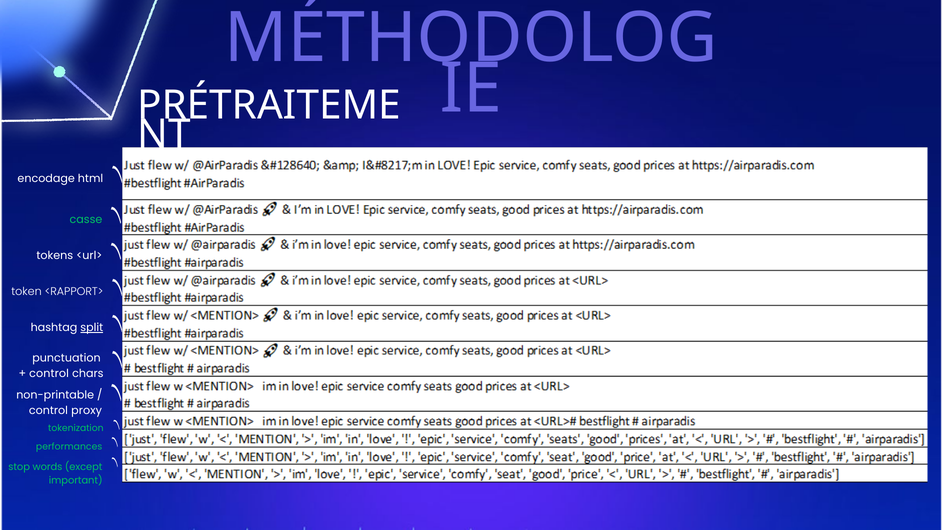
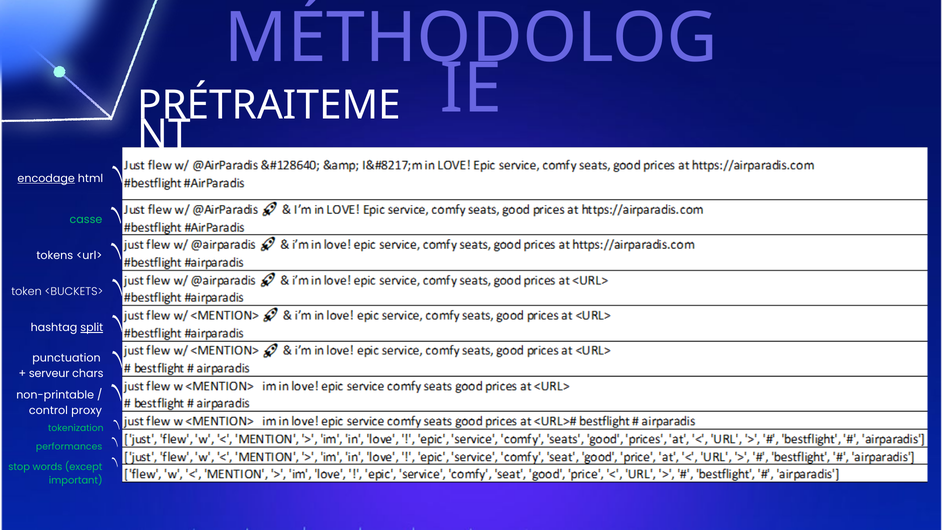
encodage underline: none -> present
<RAPPORT>: <RAPPORT> -> <BUCKETS>
control at (49, 374): control -> serveur
